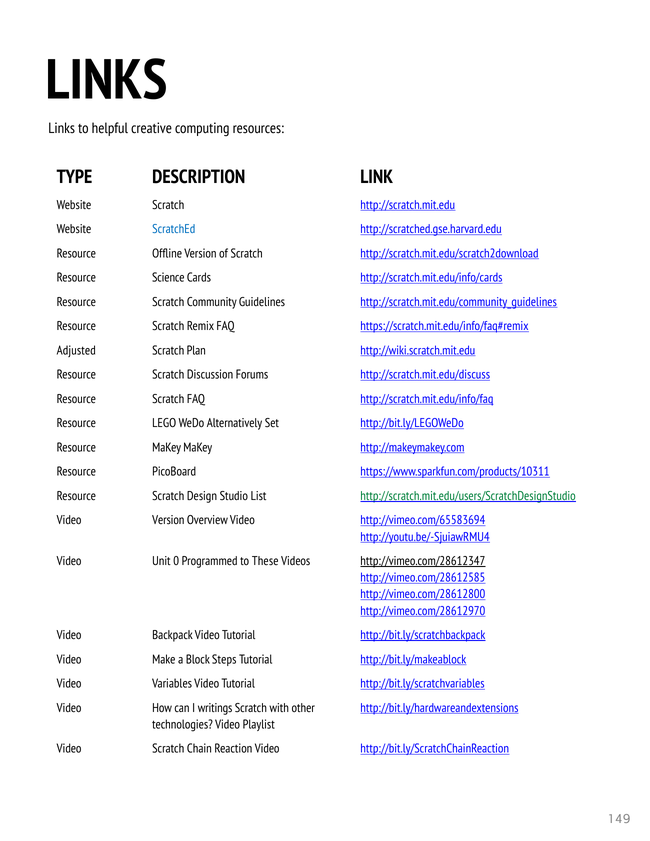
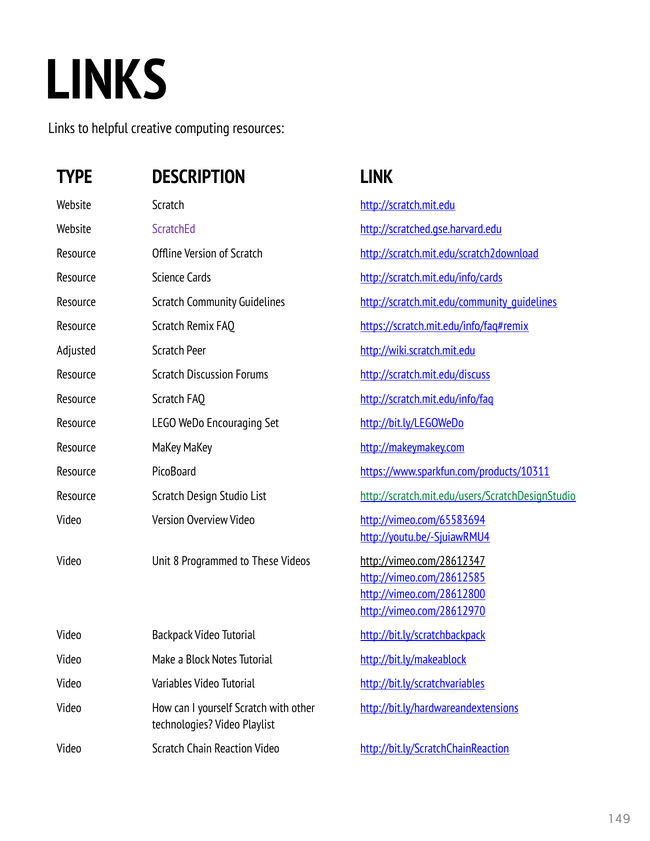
ScratchEd colour: blue -> purple
Plan: Plan -> Peer
Alternatively: Alternatively -> Encouraging
0: 0 -> 8
Steps: Steps -> Notes
writings: writings -> yourself
